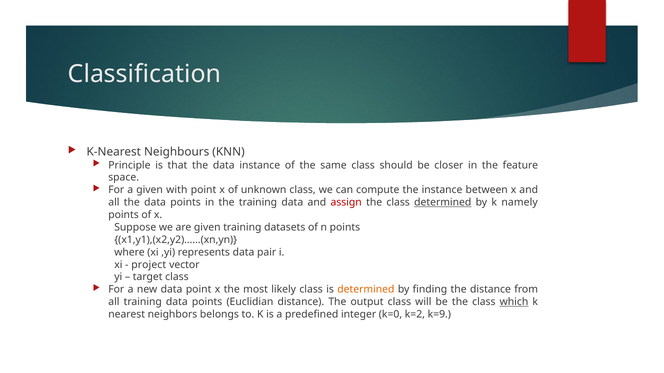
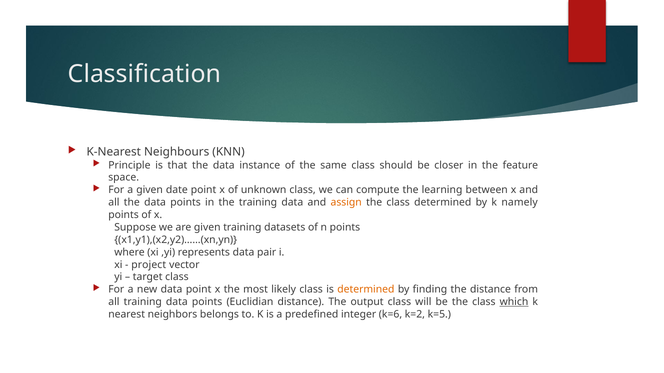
with: with -> date
the instance: instance -> learning
assign colour: red -> orange
determined at (443, 203) underline: present -> none
k=0: k=0 -> k=6
k=9: k=9 -> k=5
